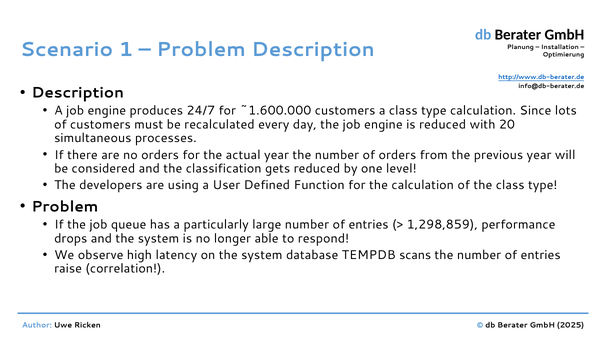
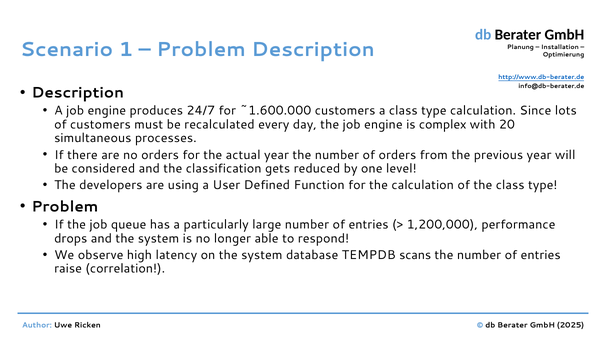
is reduced: reduced -> complex
1,298,859: 1,298,859 -> 1,200,000
